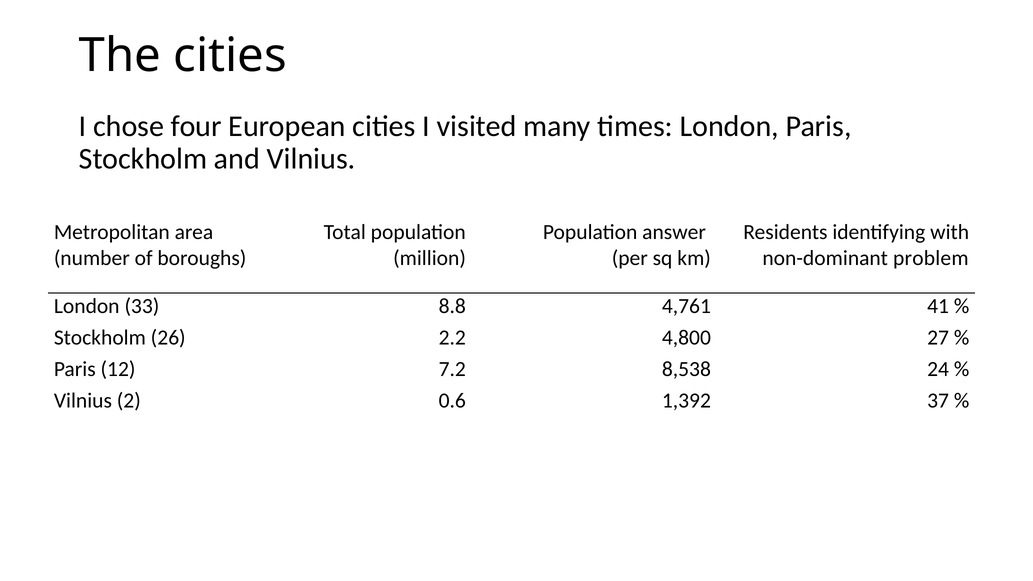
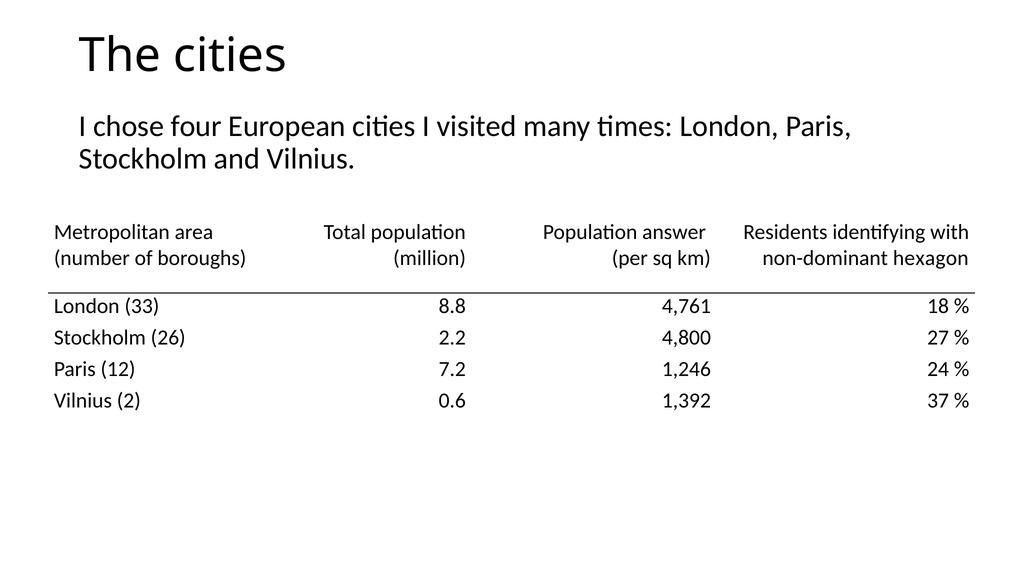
problem: problem -> hexagon
41: 41 -> 18
8,538: 8,538 -> 1,246
